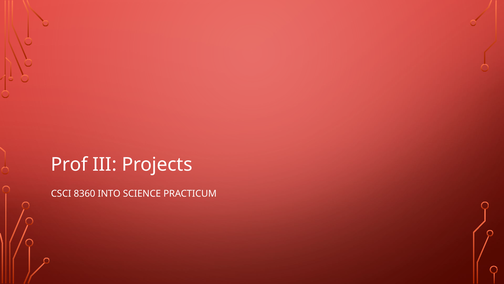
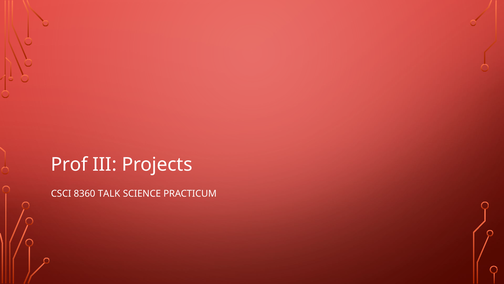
INTO: INTO -> TALK
